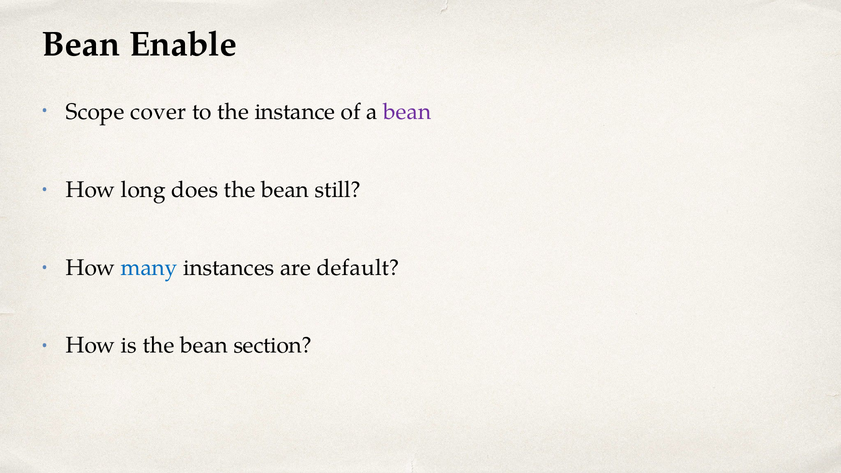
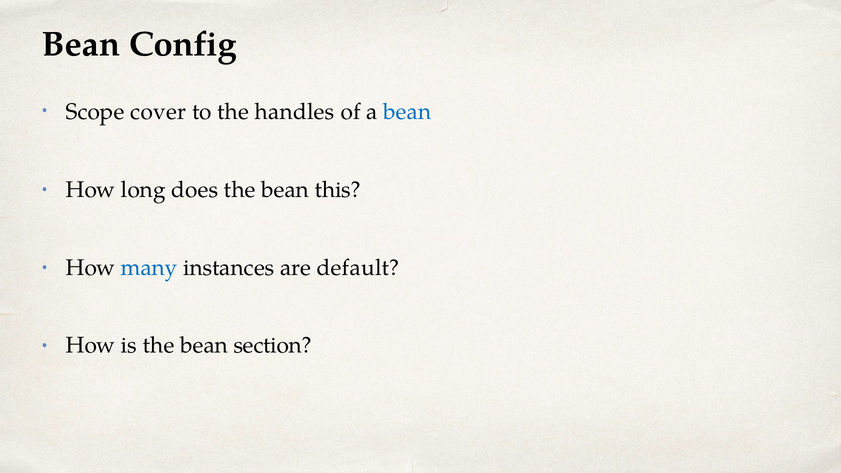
Enable: Enable -> Config
instance: instance -> handles
bean at (407, 112) colour: purple -> blue
still: still -> this
